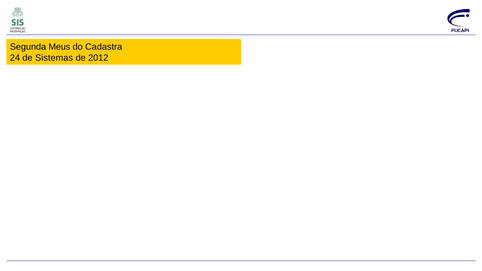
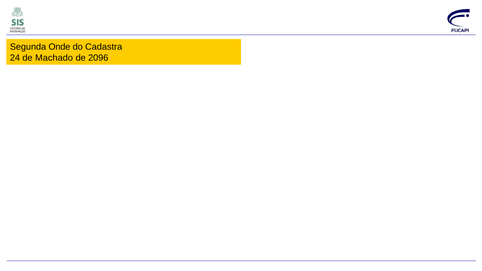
Meus: Meus -> Onde
Sistemas: Sistemas -> Machado
2012: 2012 -> 2096
